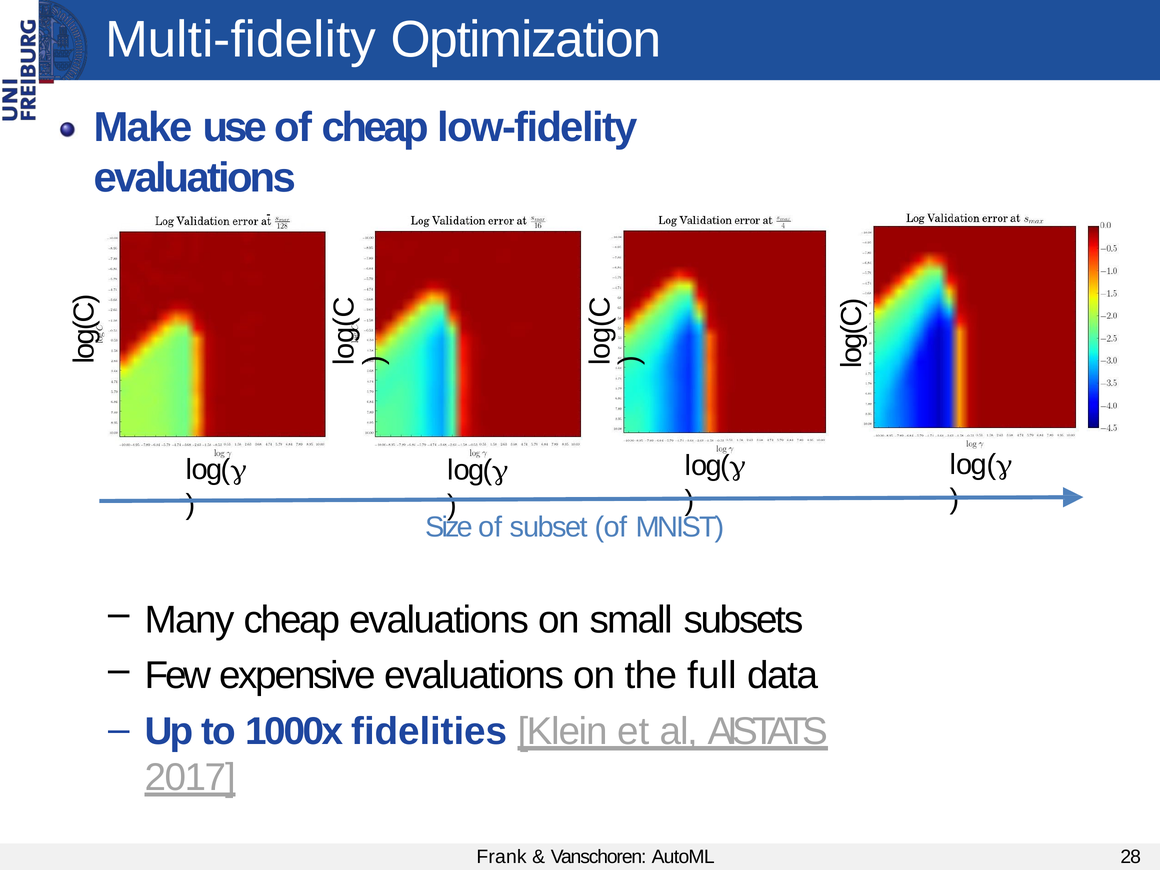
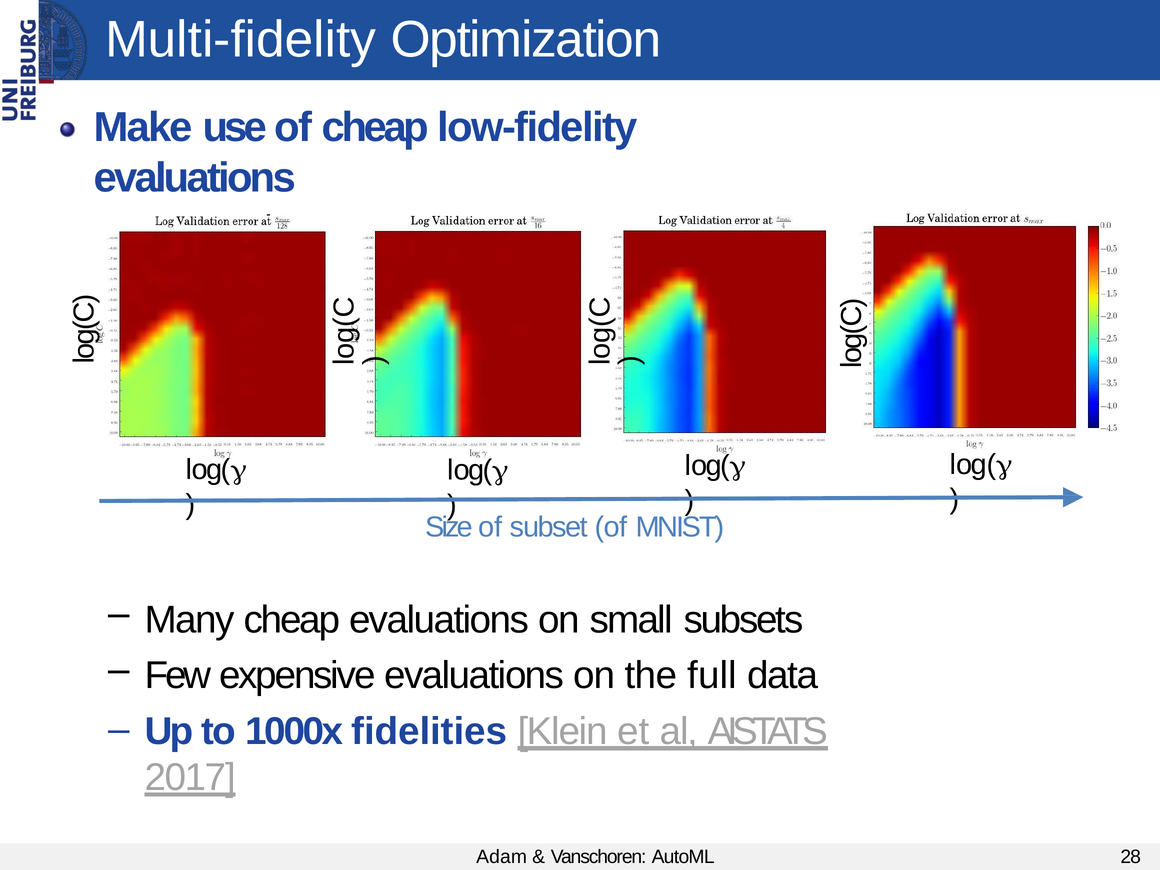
Frank: Frank -> Adam
